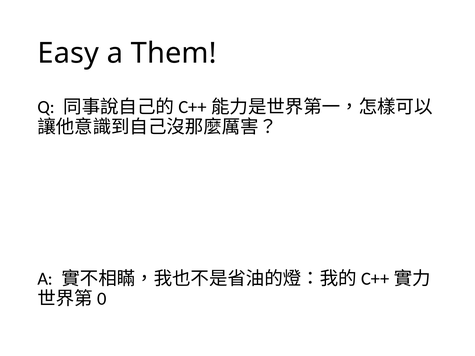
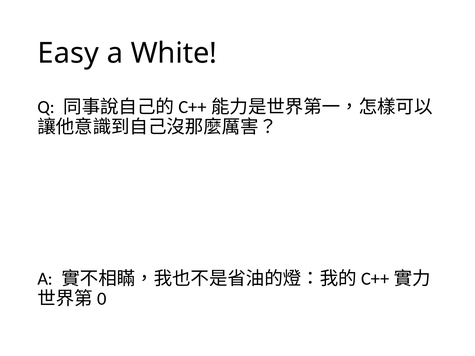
Them: Them -> White
